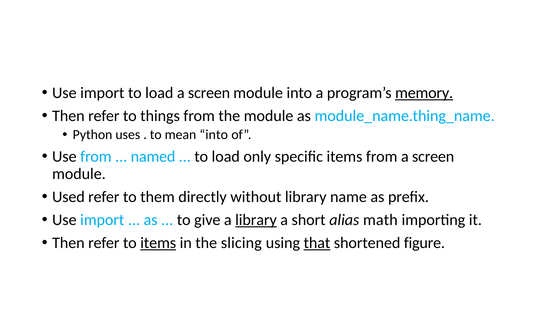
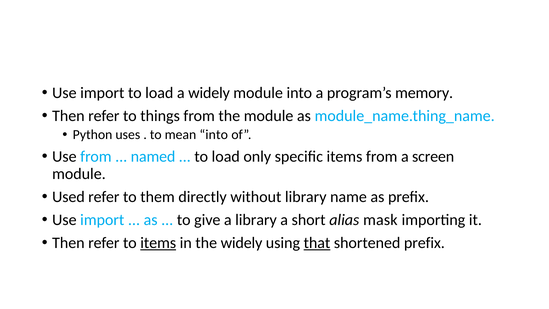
load a screen: screen -> widely
memory underline: present -> none
library at (256, 220) underline: present -> none
math: math -> mask
the slicing: slicing -> widely
shortened figure: figure -> prefix
